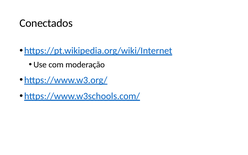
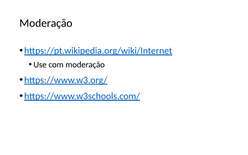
Conectados at (46, 23): Conectados -> Moderação
